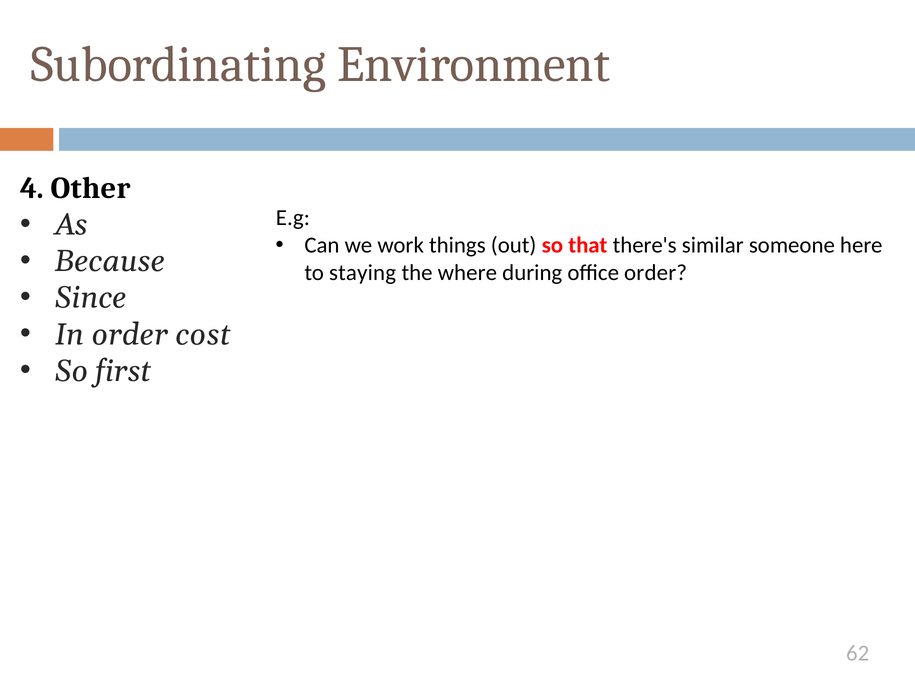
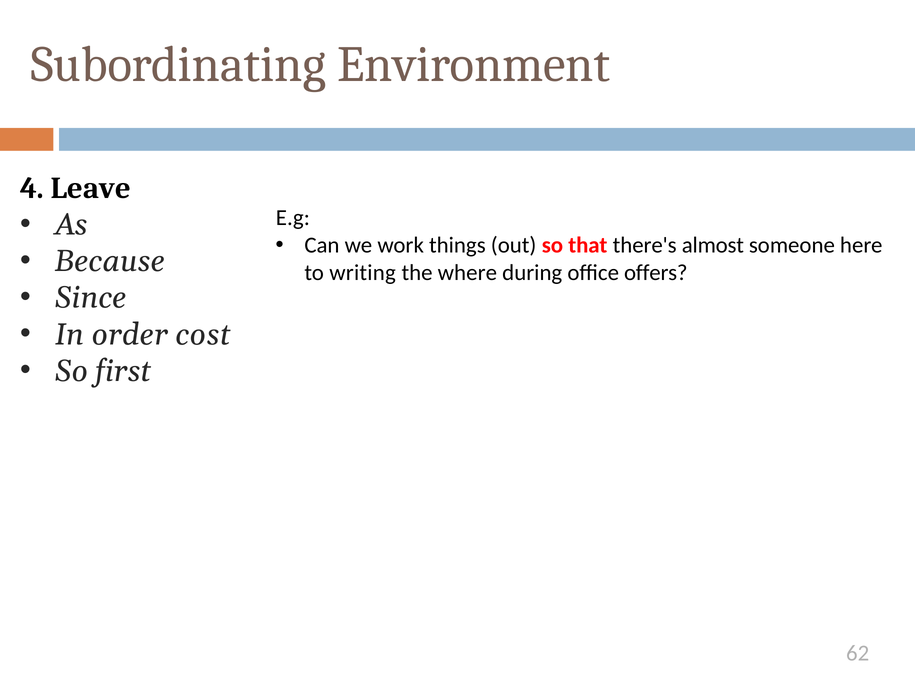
Other: Other -> Leave
similar: similar -> almost
staying: staying -> writing
office order: order -> offers
